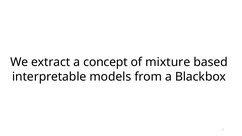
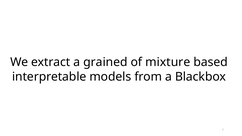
concept: concept -> grained
